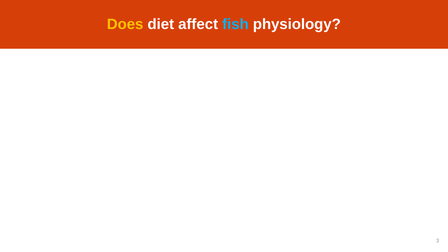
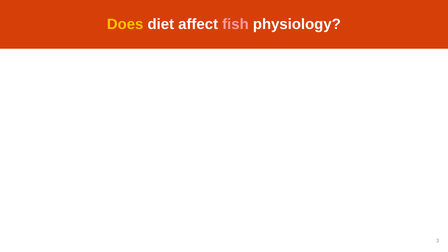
fish colour: light blue -> pink
